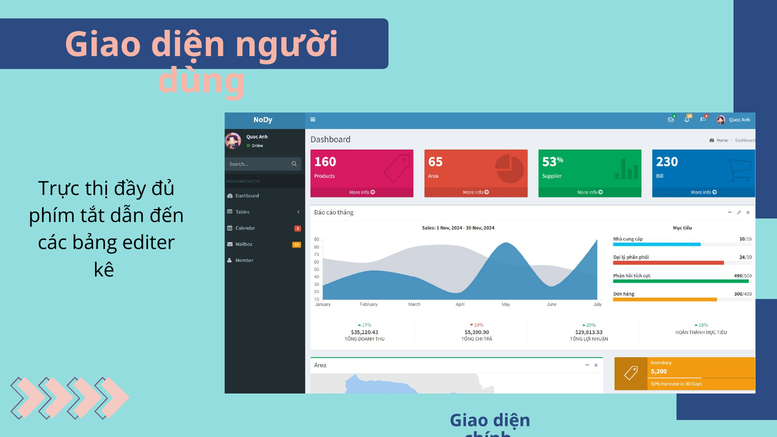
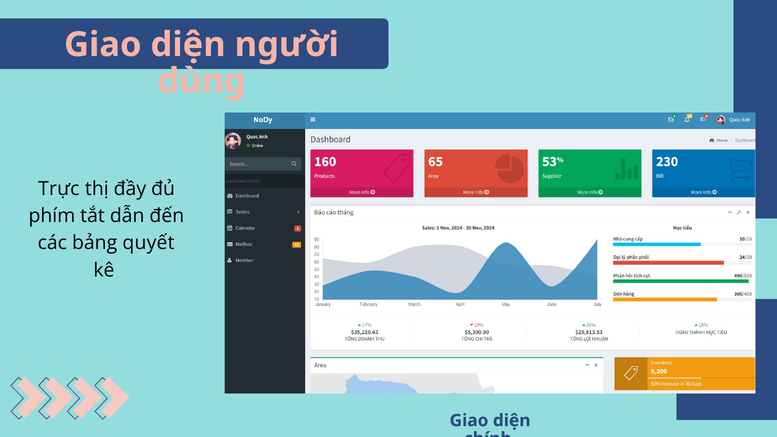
editer: editer -> quyết
